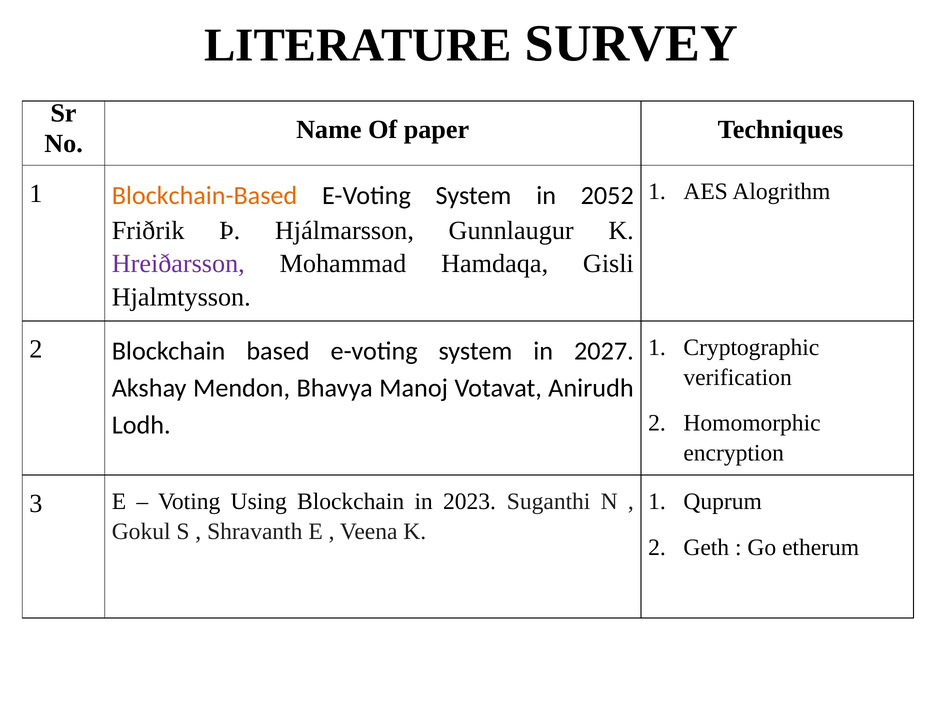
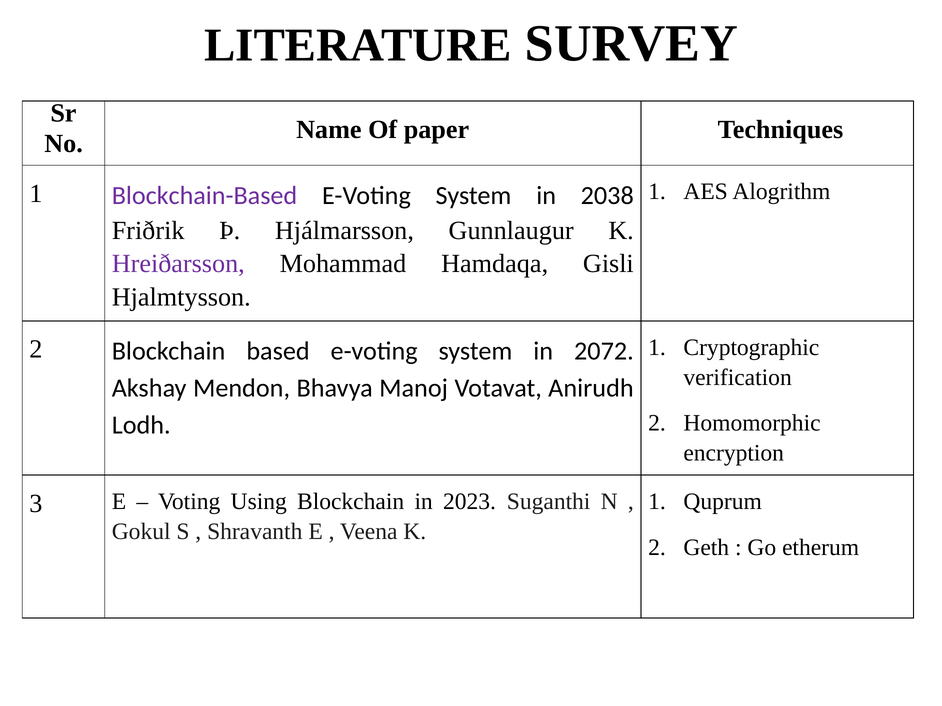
Blockchain-Based colour: orange -> purple
2052: 2052 -> 2038
2027: 2027 -> 2072
